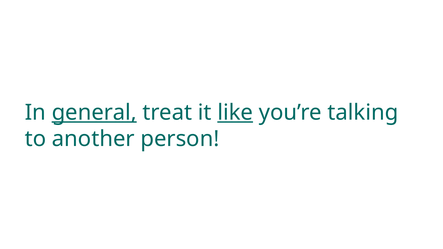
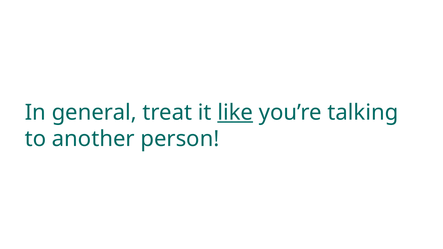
general underline: present -> none
